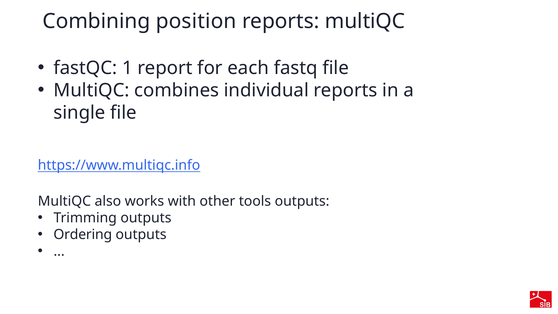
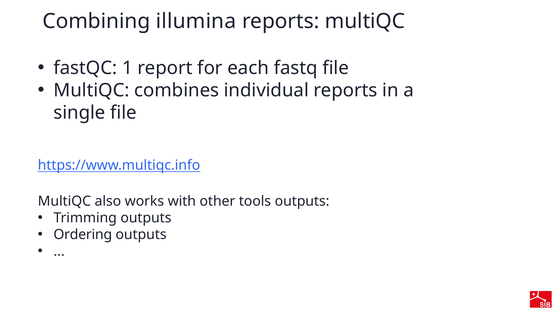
position: position -> illumina
